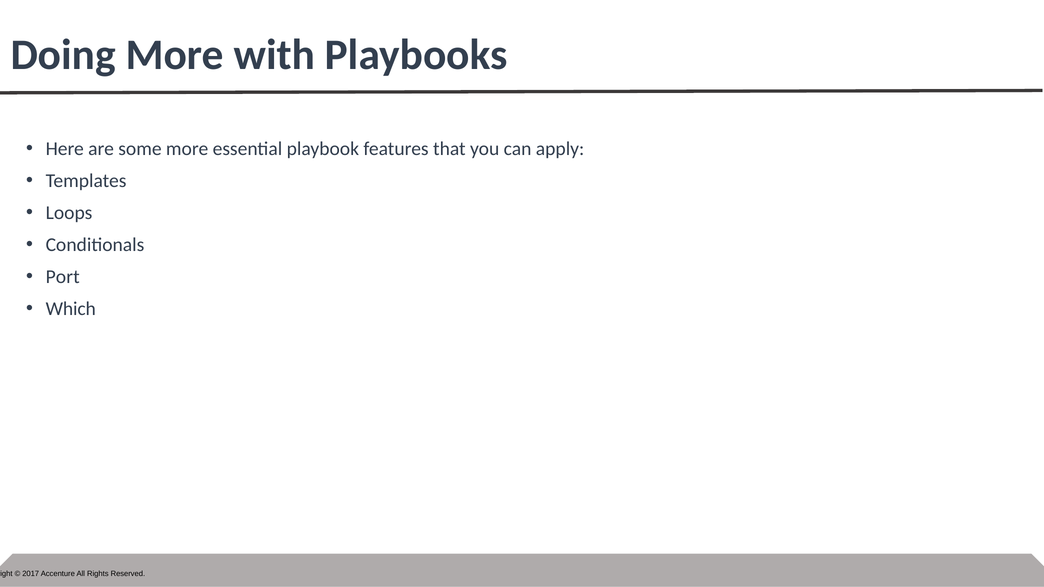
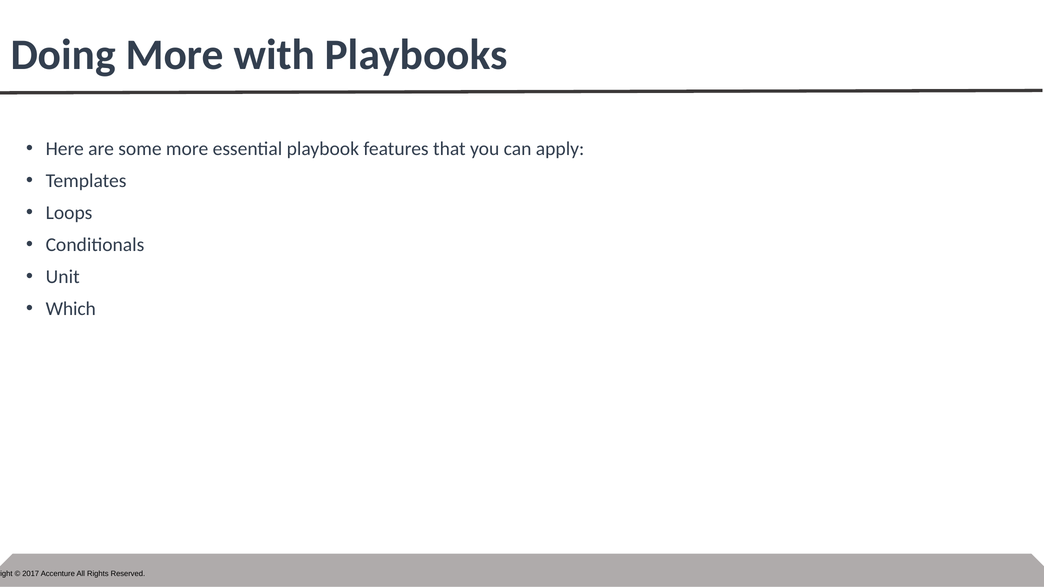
Port: Port -> Unit
